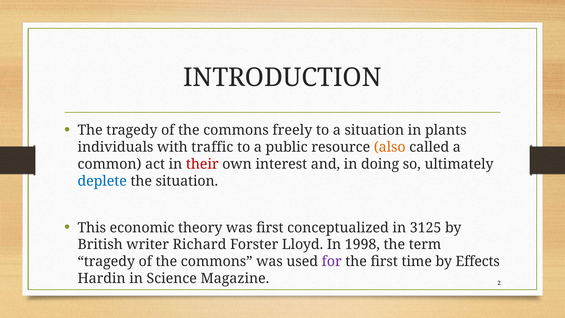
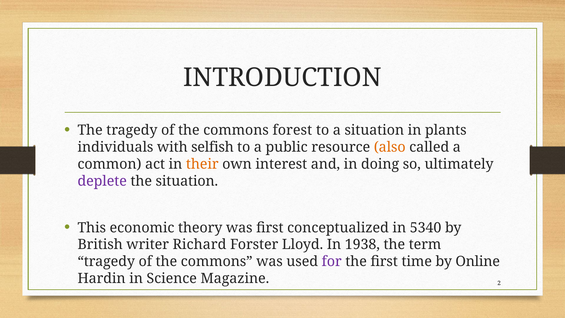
freely: freely -> forest
traffic: traffic -> selfish
their colour: red -> orange
deplete colour: blue -> purple
3125: 3125 -> 5340
1998: 1998 -> 1938
Effects: Effects -> Online
